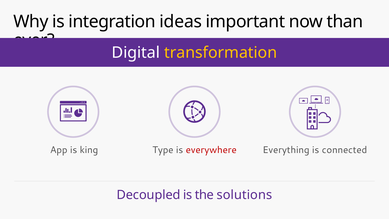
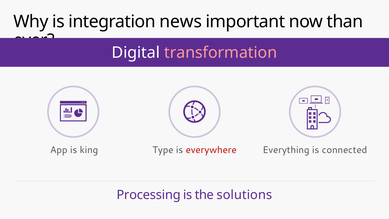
ideas: ideas -> news
transformation colour: yellow -> pink
Decoupled: Decoupled -> Processing
